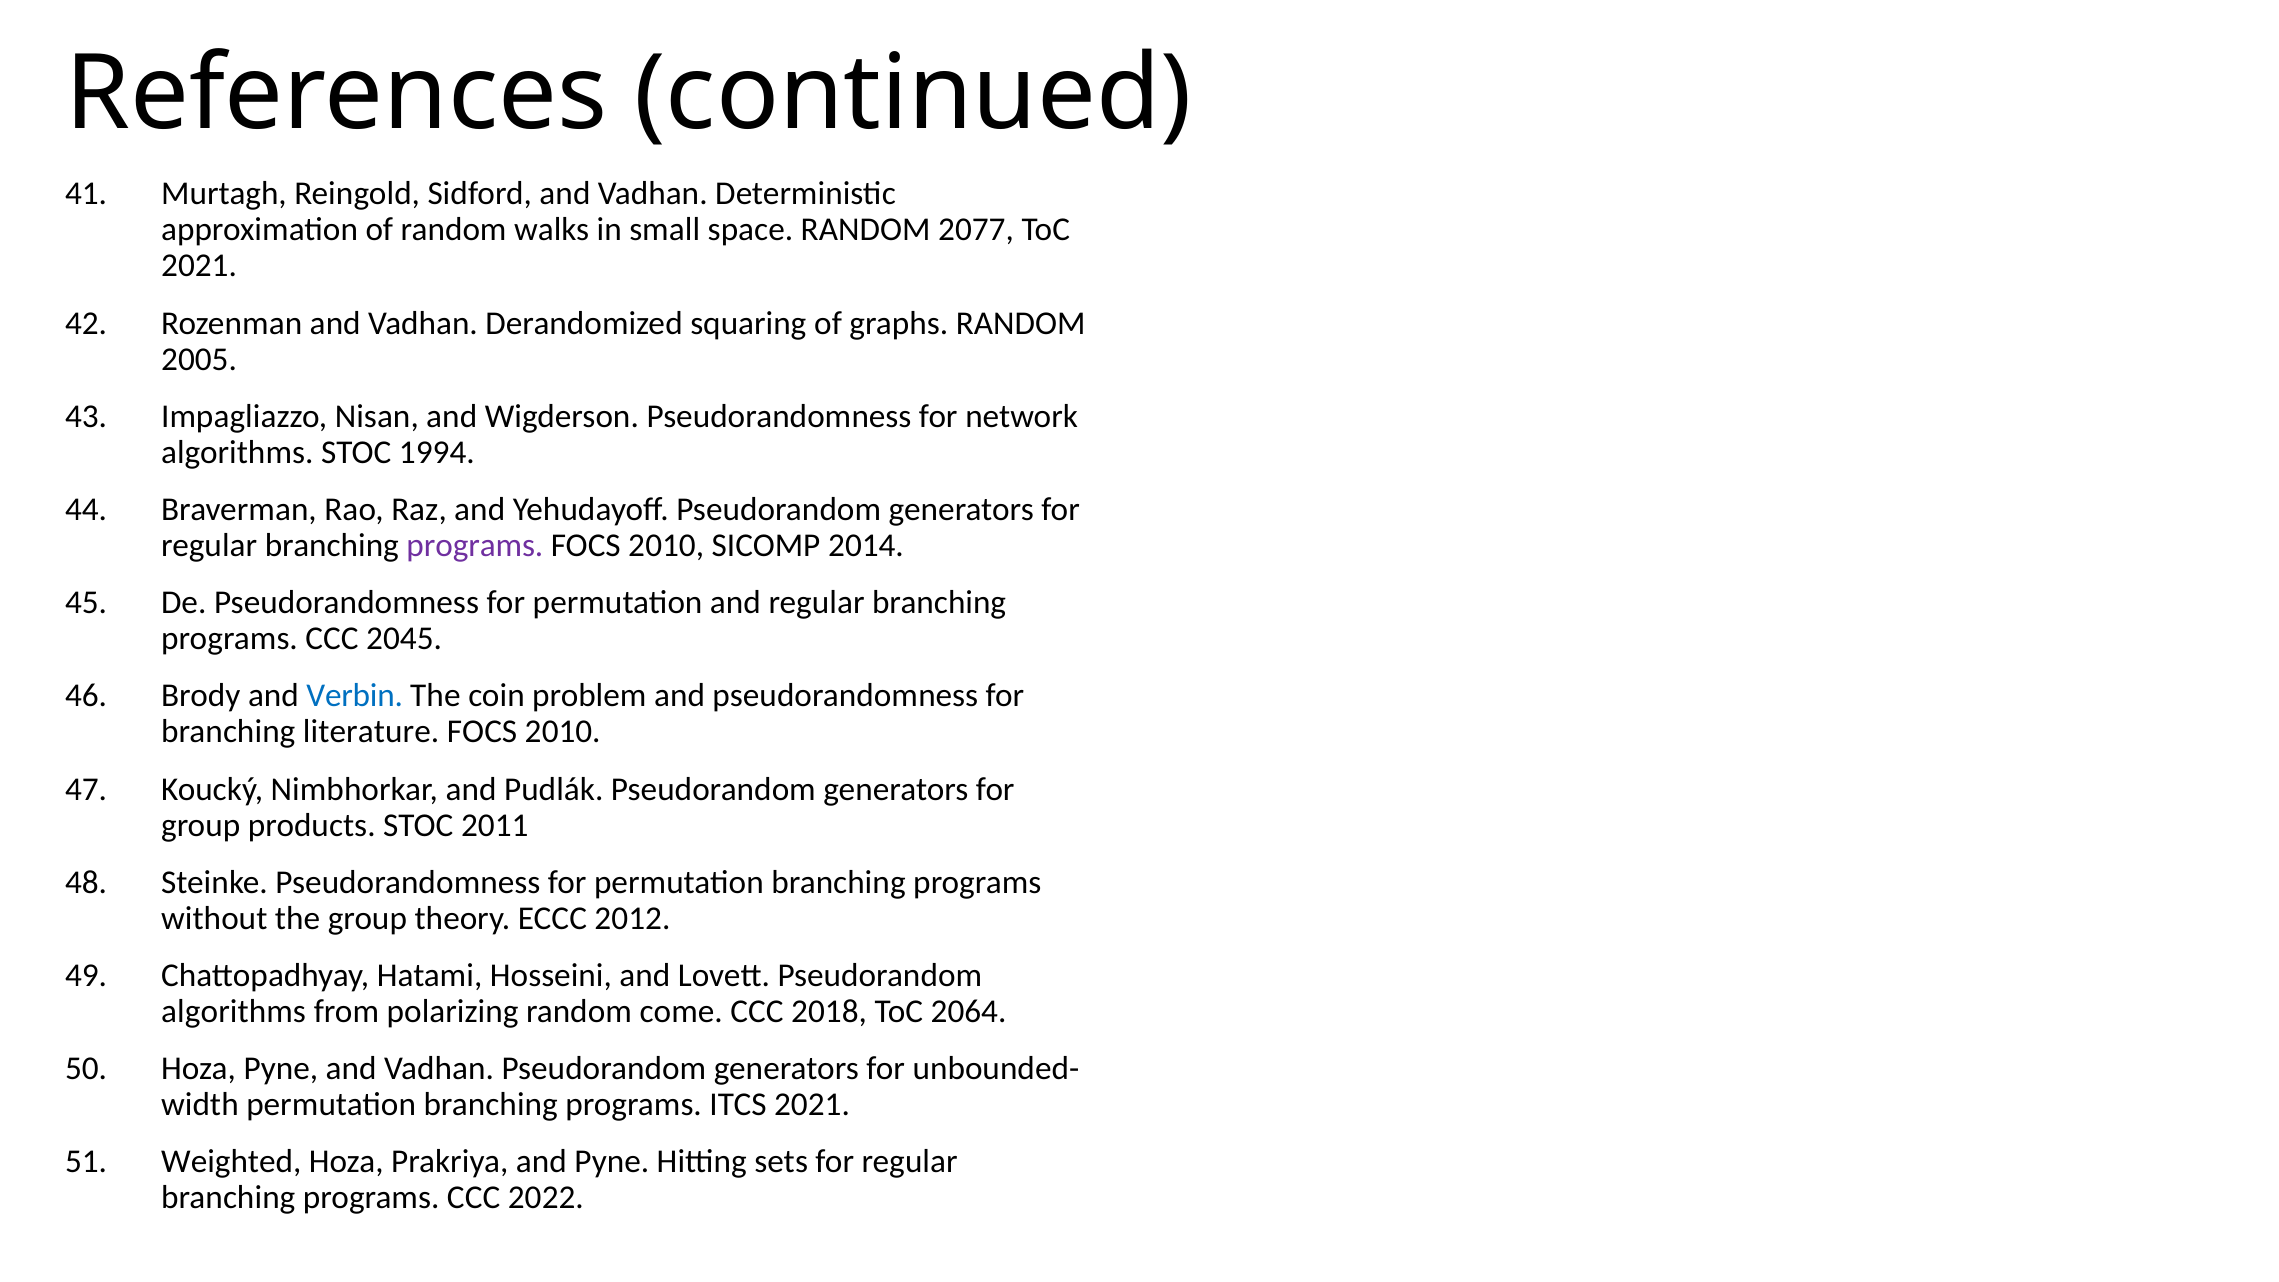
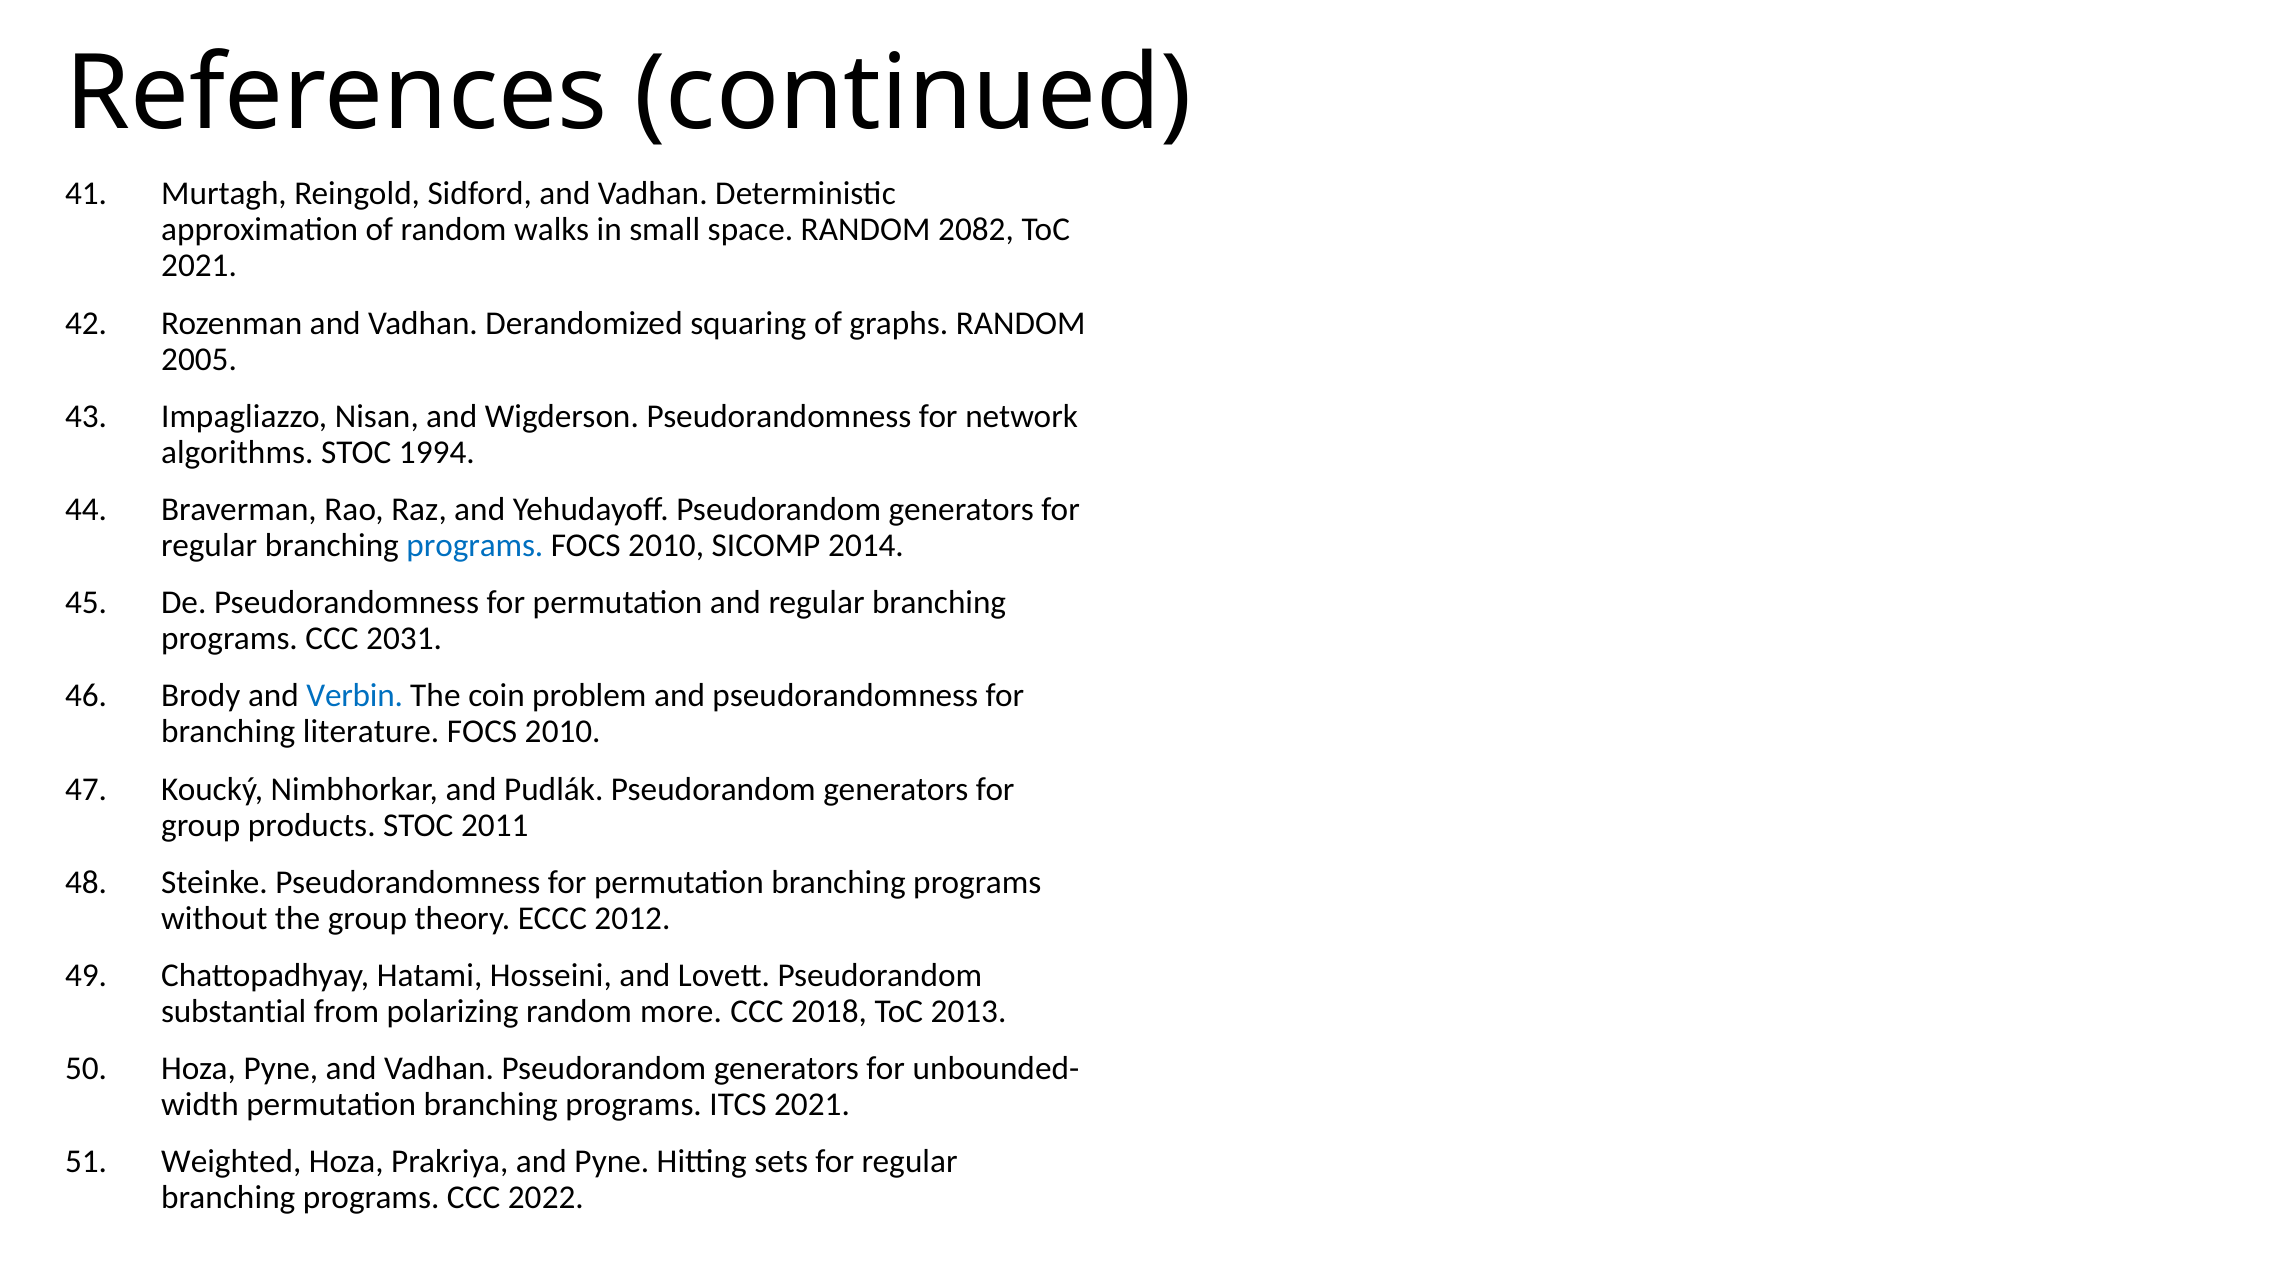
2077: 2077 -> 2082
programs at (475, 545) colour: purple -> blue
2045: 2045 -> 2031
algorithms at (234, 1011): algorithms -> substantial
come: come -> more
2064: 2064 -> 2013
